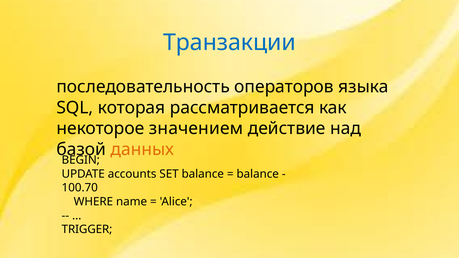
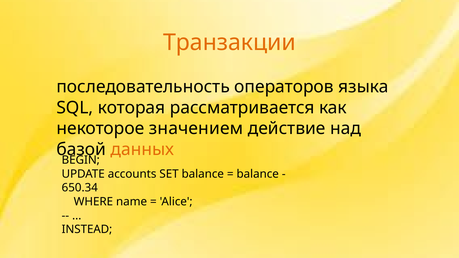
Транзакции colour: blue -> orange
100.70: 100.70 -> 650.34
TRIGGER: TRIGGER -> INSTEAD
